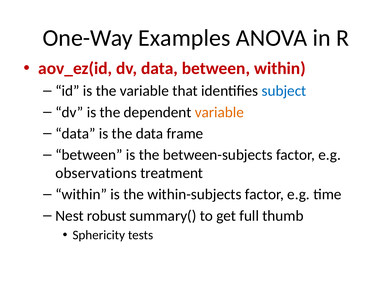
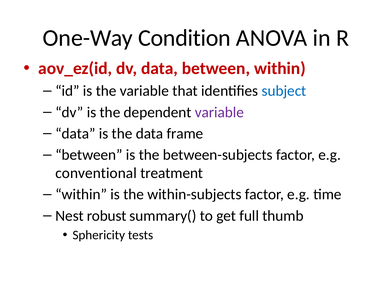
Examples: Examples -> Condition
variable at (219, 112) colour: orange -> purple
observations: observations -> conventional
